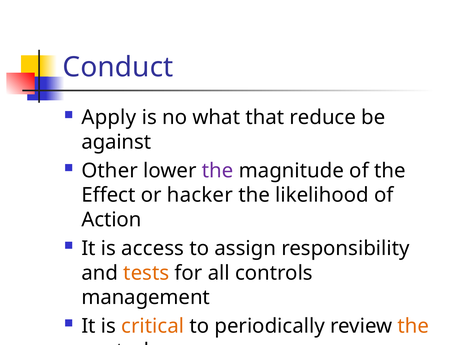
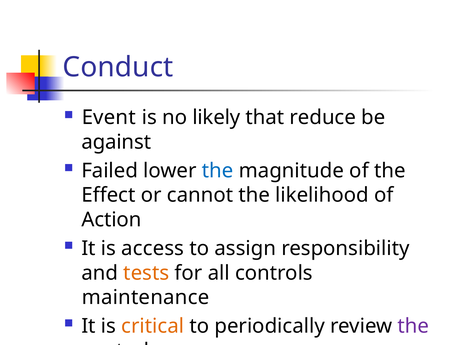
Apply: Apply -> Event
what: what -> likely
Other: Other -> Failed
the at (218, 171) colour: purple -> blue
hacker: hacker -> cannot
management: management -> maintenance
the at (413, 326) colour: orange -> purple
